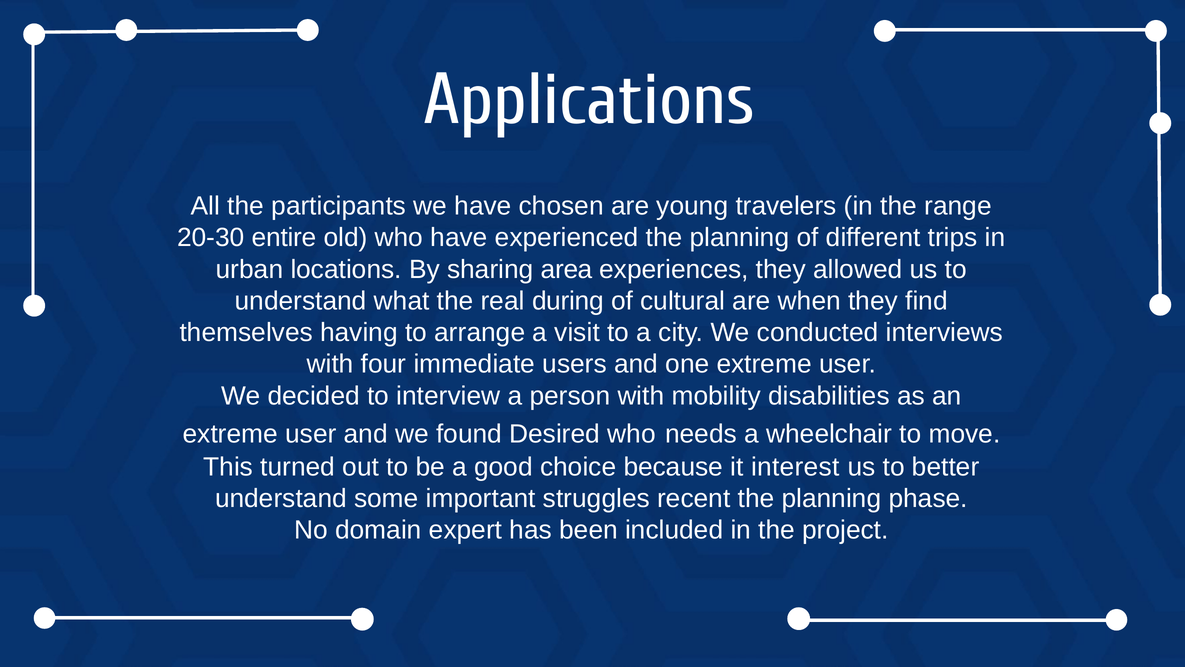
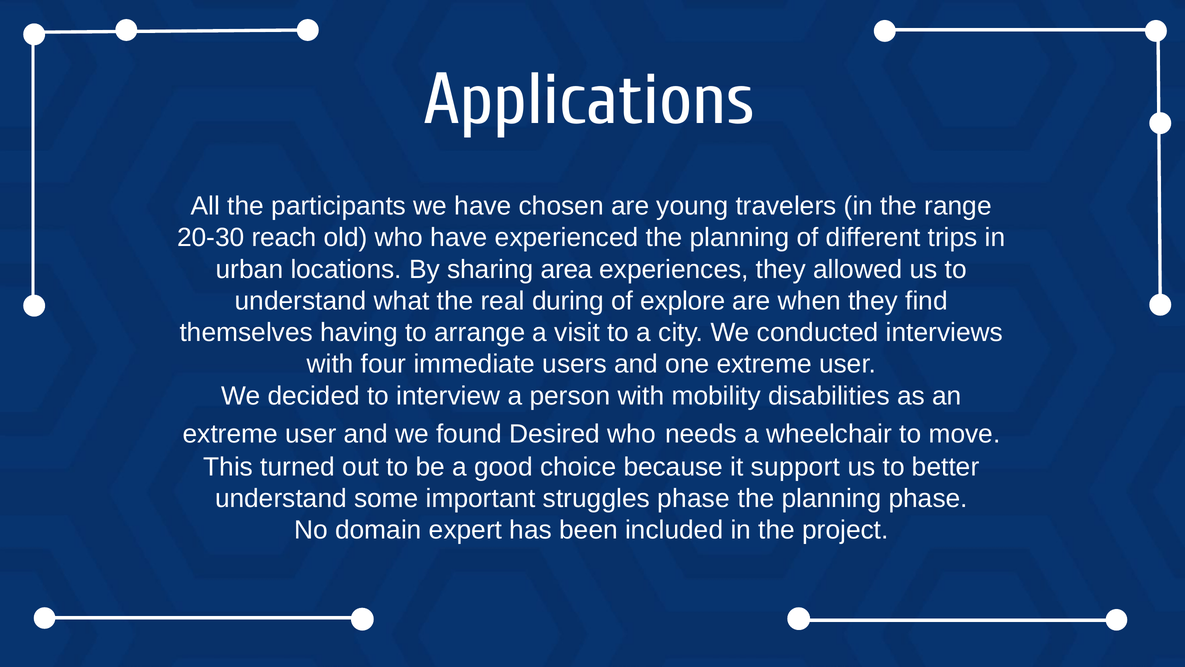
entire: entire -> reach
cultural: cultural -> explore
interest: interest -> support
struggles recent: recent -> phase
